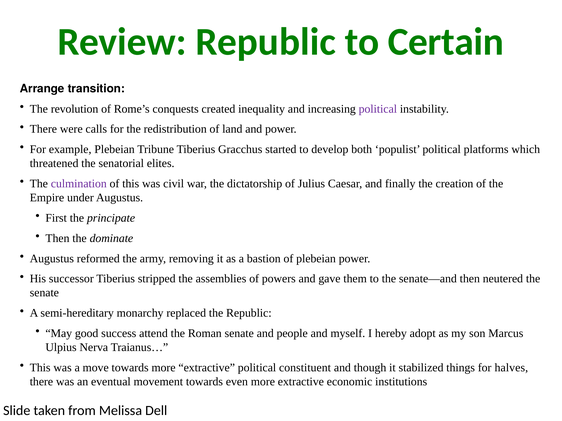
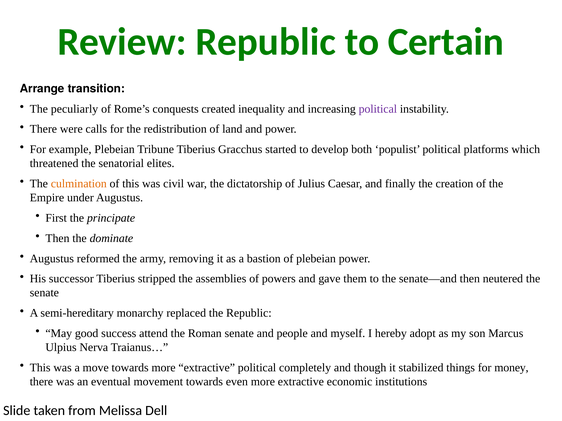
revolution: revolution -> peculiarly
culmination colour: purple -> orange
constituent: constituent -> completely
halves: halves -> money
